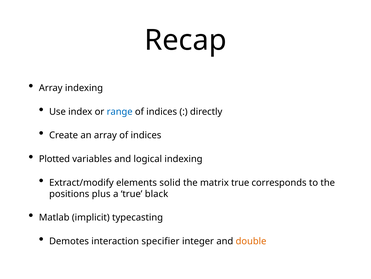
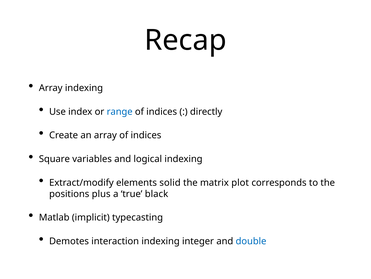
Plotted: Plotted -> Square
matrix true: true -> plot
interaction specifier: specifier -> indexing
double colour: orange -> blue
